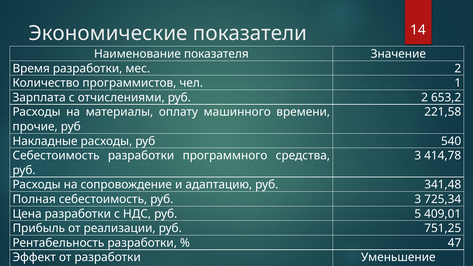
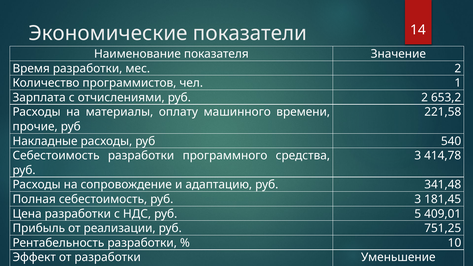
725,34: 725,34 -> 181,45
47: 47 -> 10
